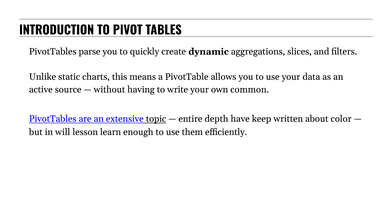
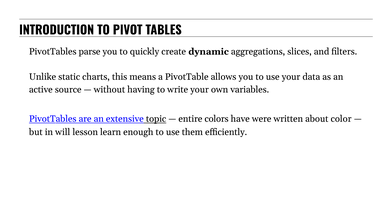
common: common -> variables
depth: depth -> colors
keep: keep -> were
